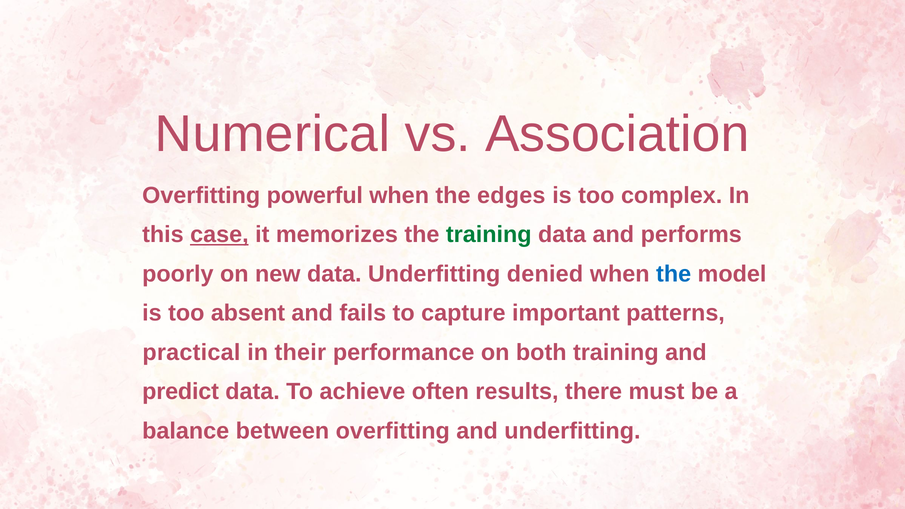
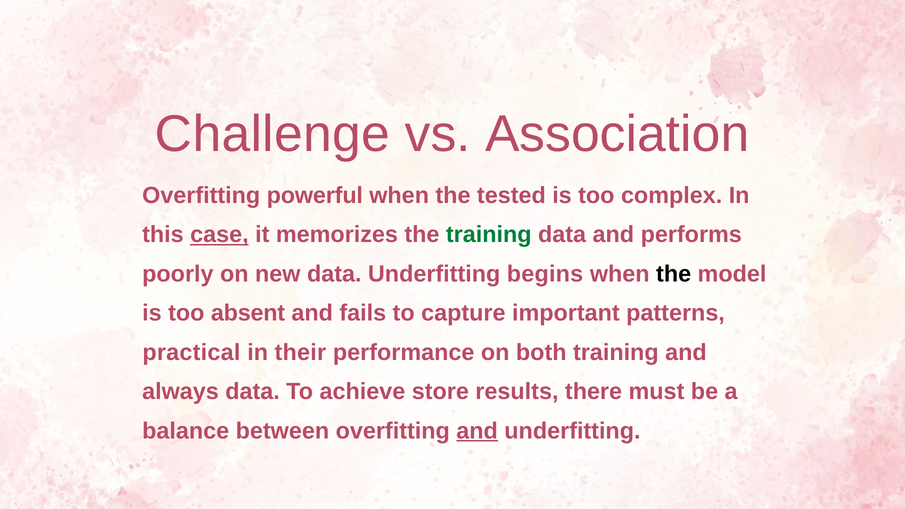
Numerical: Numerical -> Challenge
edges: edges -> tested
denied: denied -> begins
the at (674, 274) colour: blue -> black
predict: predict -> always
often: often -> store
and at (477, 431) underline: none -> present
